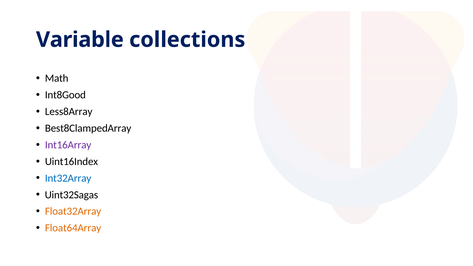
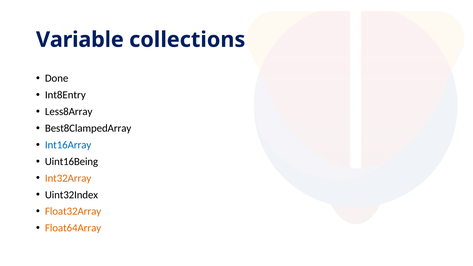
Math: Math -> Done
Int8Good: Int8Good -> Int8Entry
Int16Array colour: purple -> blue
Uint16Index: Uint16Index -> Uint16Being
Int32Array colour: blue -> orange
Uint32Sagas: Uint32Sagas -> Uint32Index
